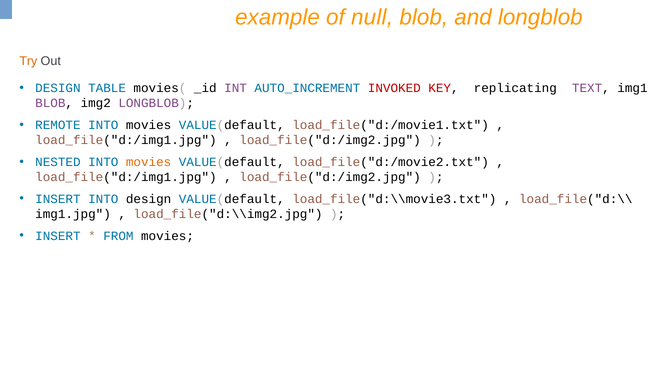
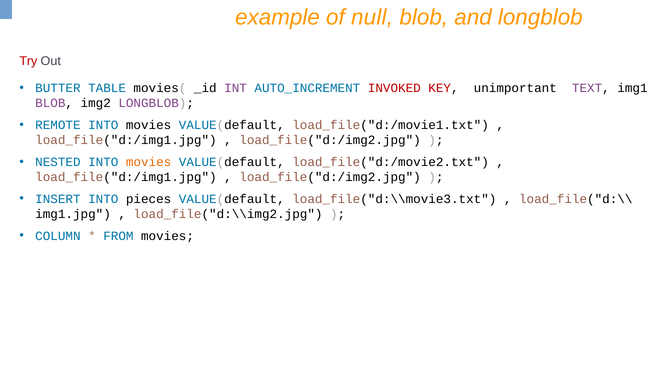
Try colour: orange -> red
DESIGN at (58, 88): DESIGN -> BUTTER
replicating: replicating -> unimportant
INTO design: design -> pieces
INSERT at (58, 236): INSERT -> COLUMN
